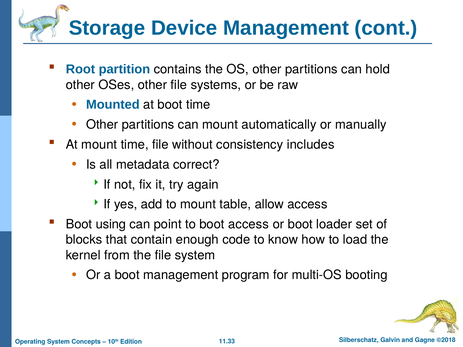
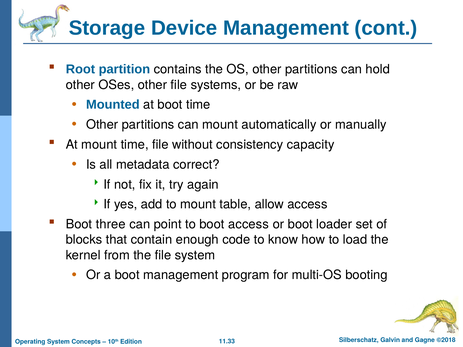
includes: includes -> capacity
using: using -> three
